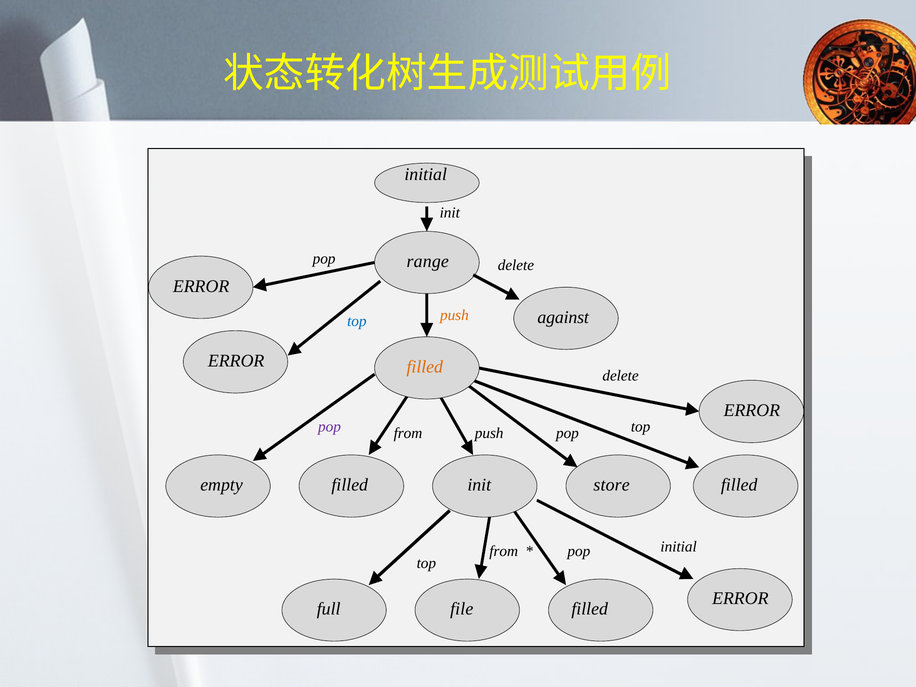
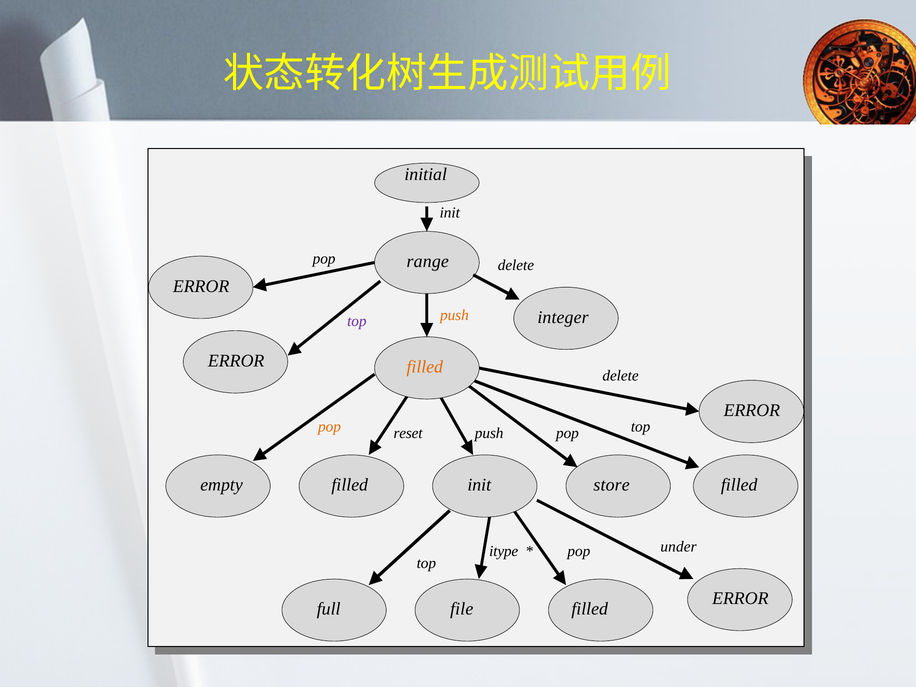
against: against -> integer
top at (357, 321) colour: blue -> purple
pop at (330, 427) colour: purple -> orange
from at (408, 433): from -> reset
initial at (679, 547): initial -> under
from at (504, 551): from -> itype
